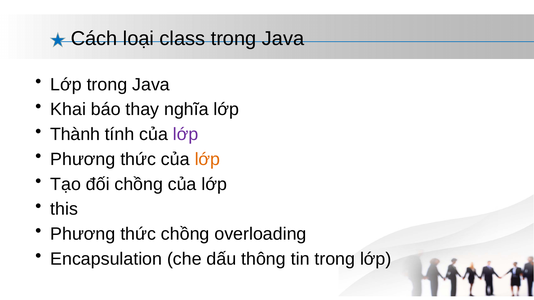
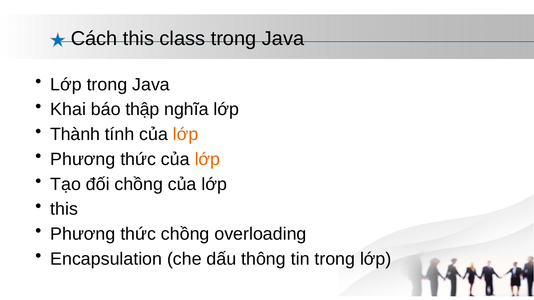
Cách loại: loại -> this
thay: thay -> thập
lớp at (186, 135) colour: purple -> orange
